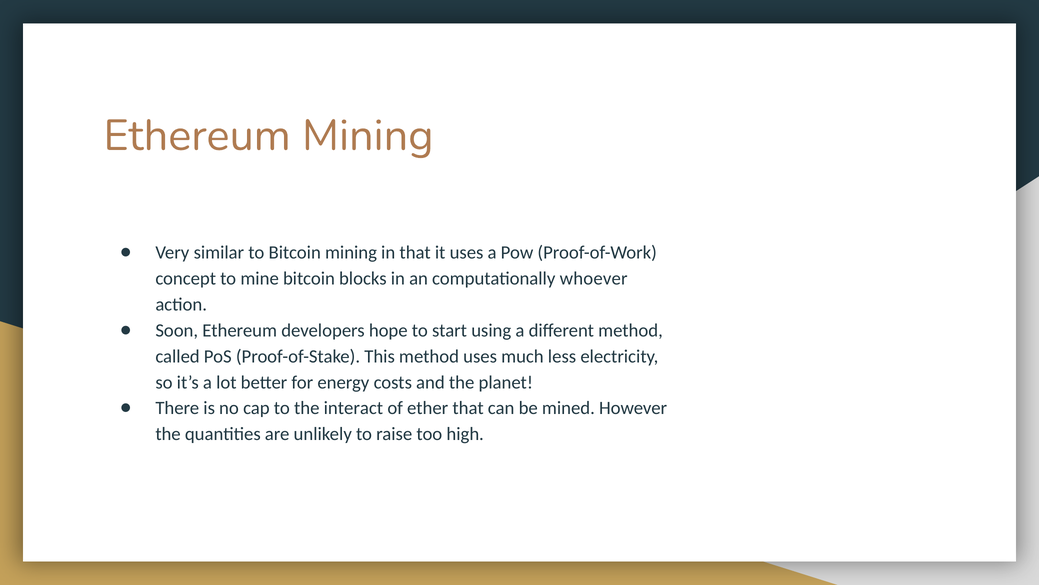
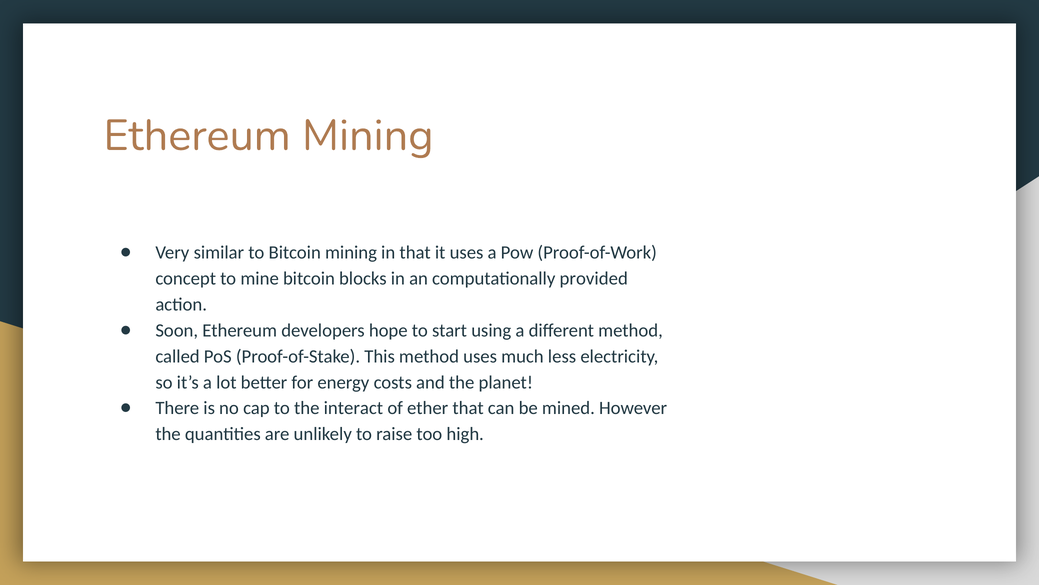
whoever: whoever -> provided
